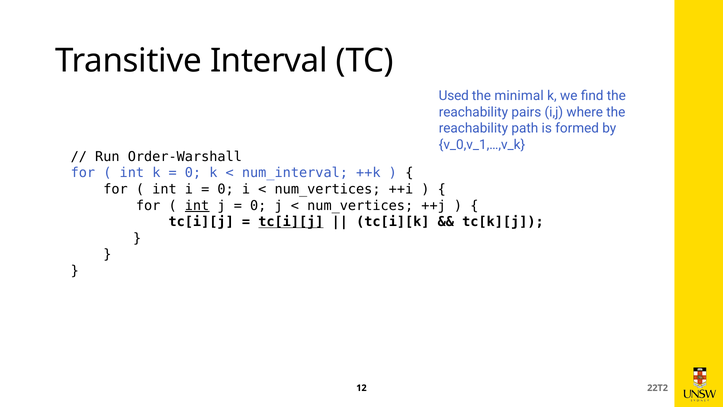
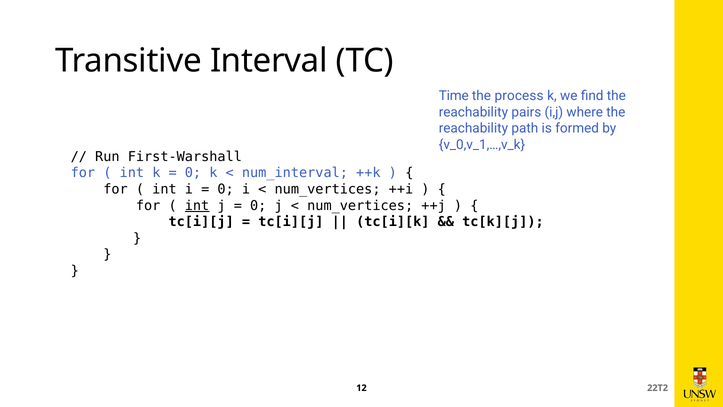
Used: Used -> Time
minimal: minimal -> process
Order-Warshall: Order-Warshall -> First-Warshall
tc[i][j at (291, 222) underline: present -> none
